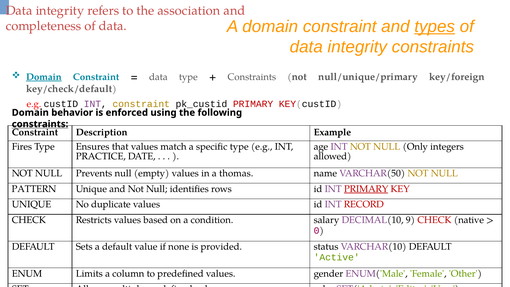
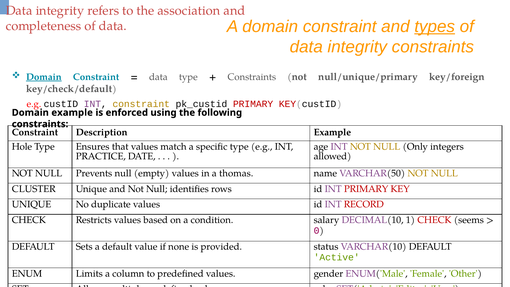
Domain behavior: behavior -> example
constraints at (40, 124) underline: present -> none
Fires: Fires -> Hole
PATTERN: PATTERN -> CLUSTER
PRIMARY at (366, 189) underline: present -> none
9: 9 -> 1
native: native -> seems
